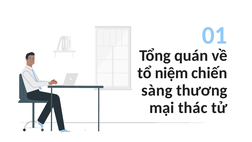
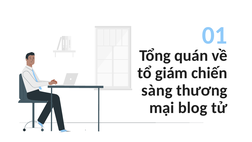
niệm: niệm -> giám
thác: thác -> blog
